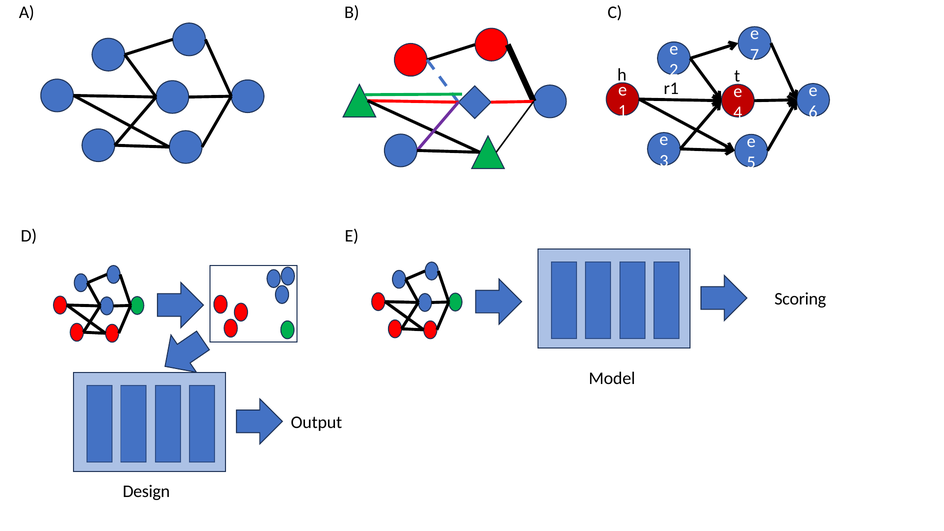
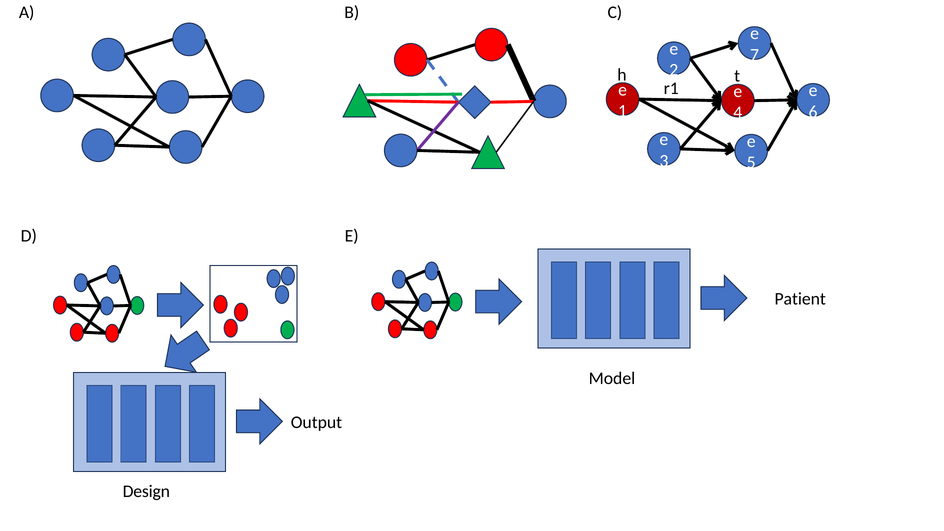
Scoring: Scoring -> Patient
